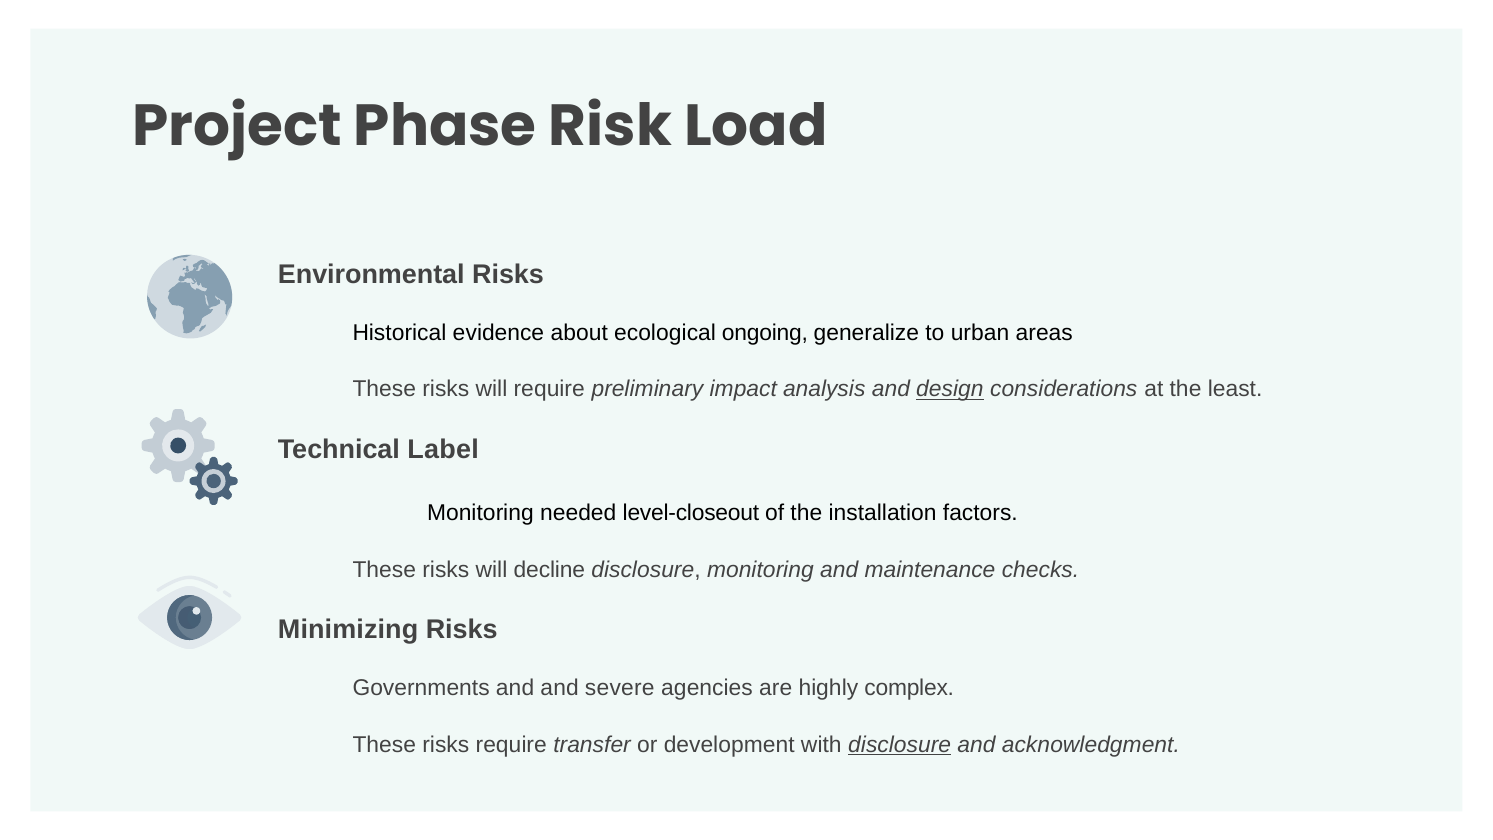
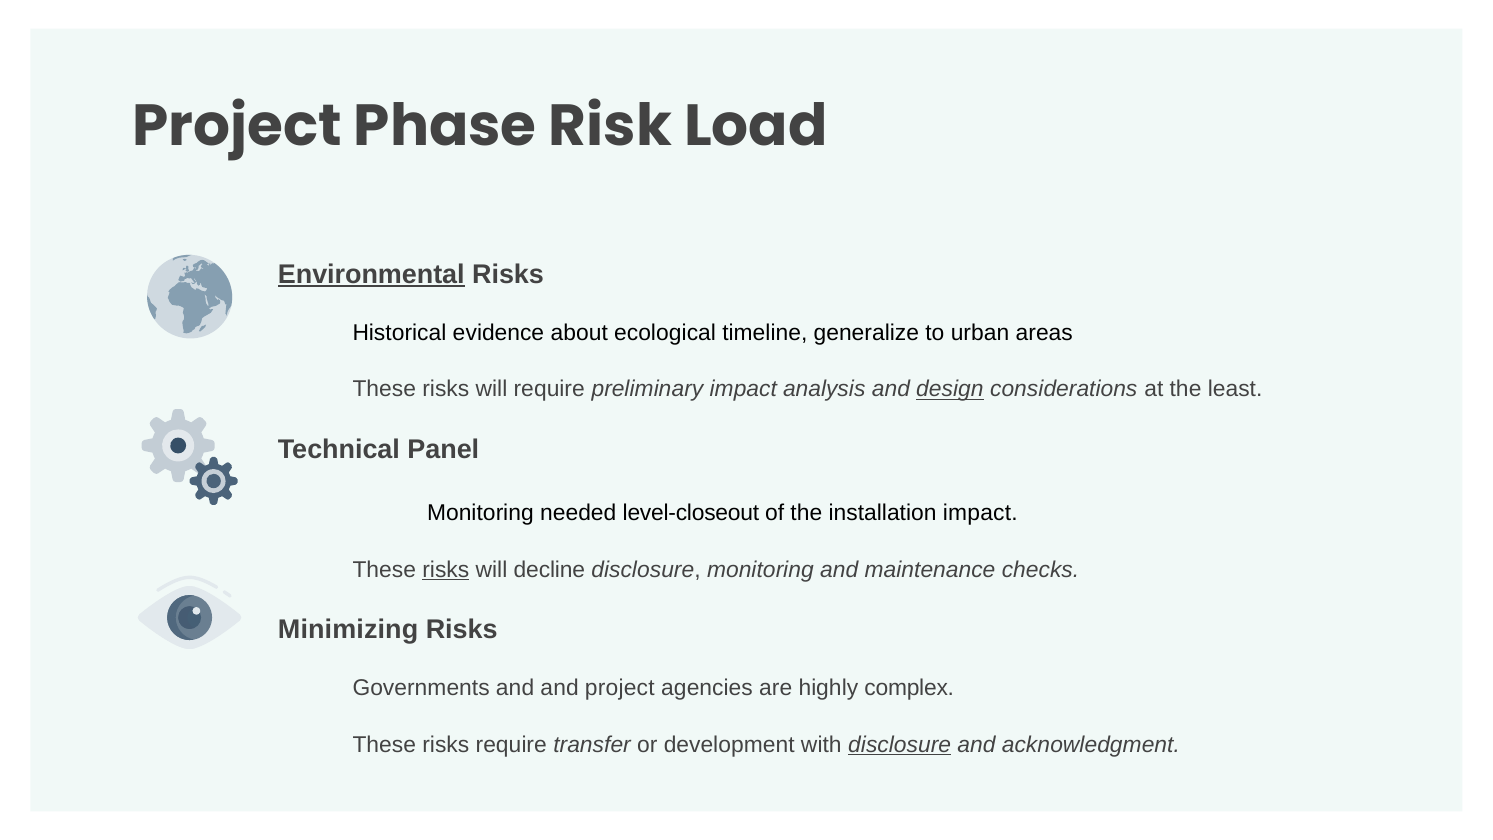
Environmental underline: none -> present
ongoing: ongoing -> timeline
Label: Label -> Panel
installation factors: factors -> impact
risks at (446, 570) underline: none -> present
and severe: severe -> project
